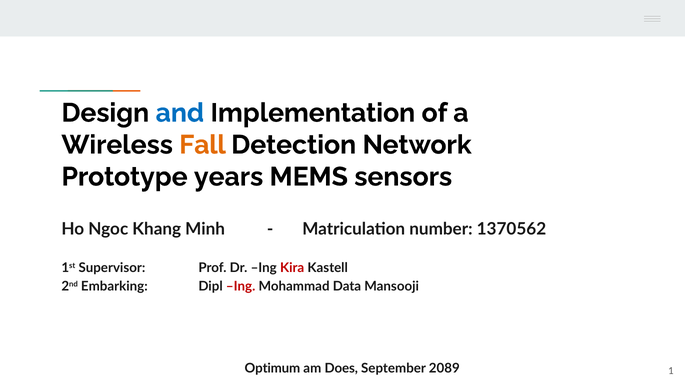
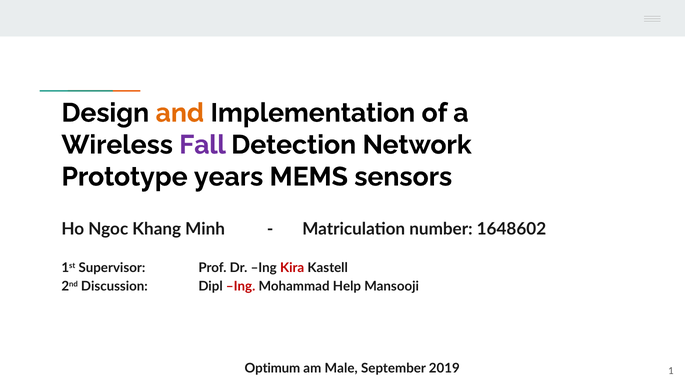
and colour: blue -> orange
Fall colour: orange -> purple
1370562: 1370562 -> 1648602
Embarking: Embarking -> Discussion
Data: Data -> Help
Does: Does -> Male
2089: 2089 -> 2019
